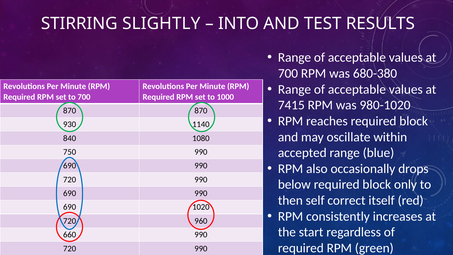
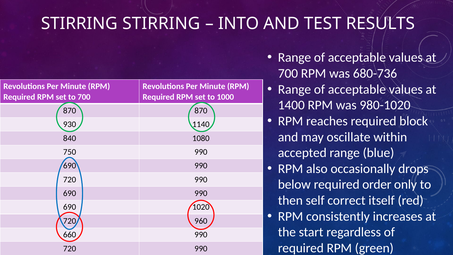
STIRRING SLIGHTLY: SLIGHTLY -> STIRRING
680-380: 680-380 -> 680-736
7415: 7415 -> 1400
below required block: block -> order
